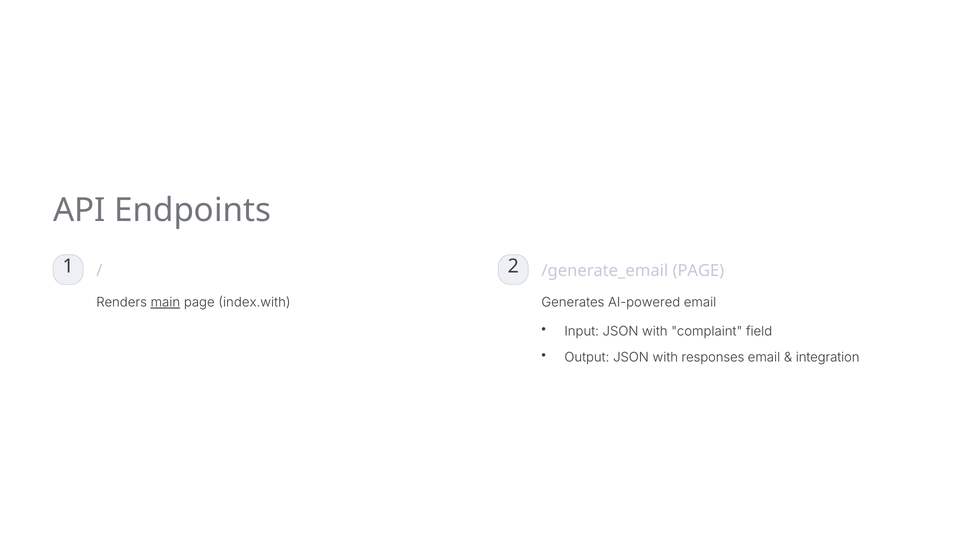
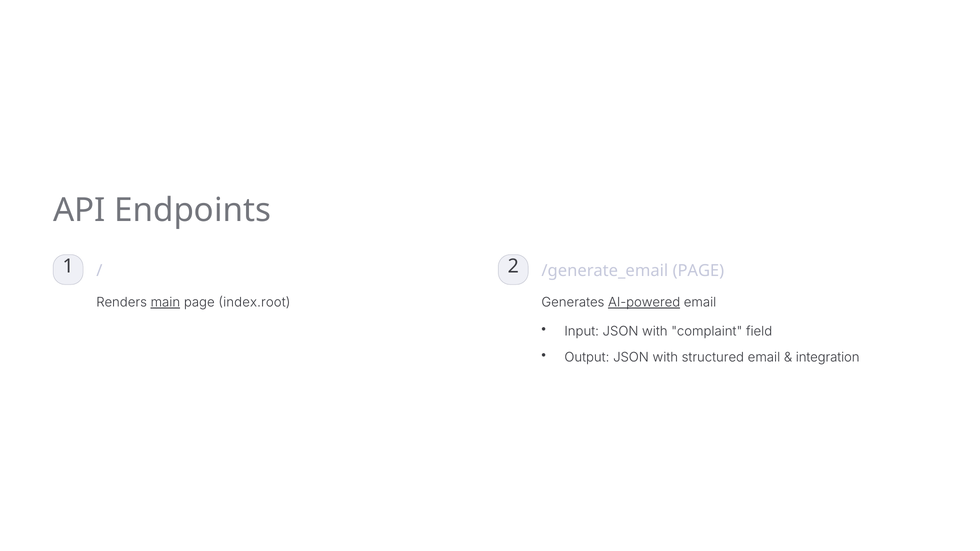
index.with: index.with -> index.root
AI-powered underline: none -> present
responses: responses -> structured
